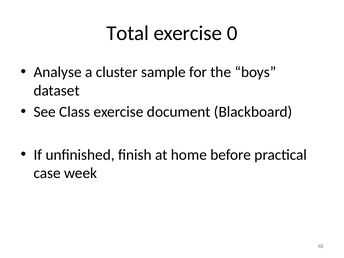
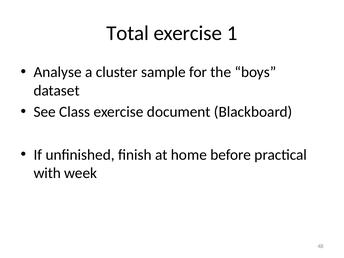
0: 0 -> 1
case: case -> with
